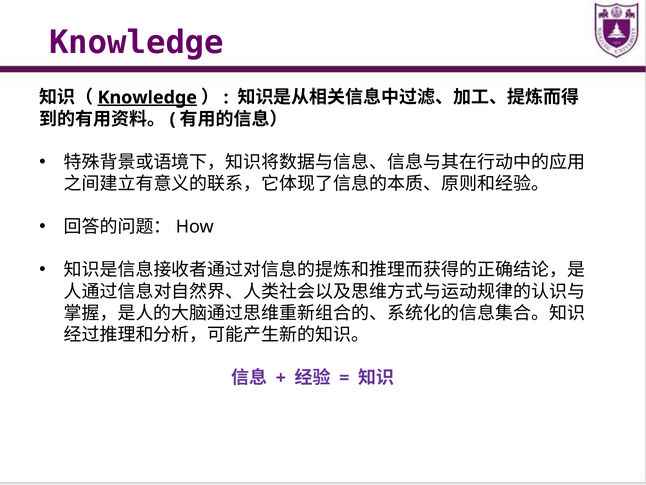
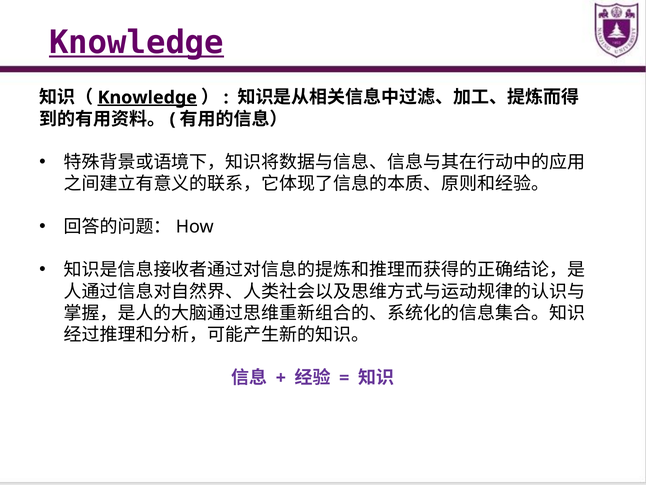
Knowledge at (136, 43) underline: none -> present
